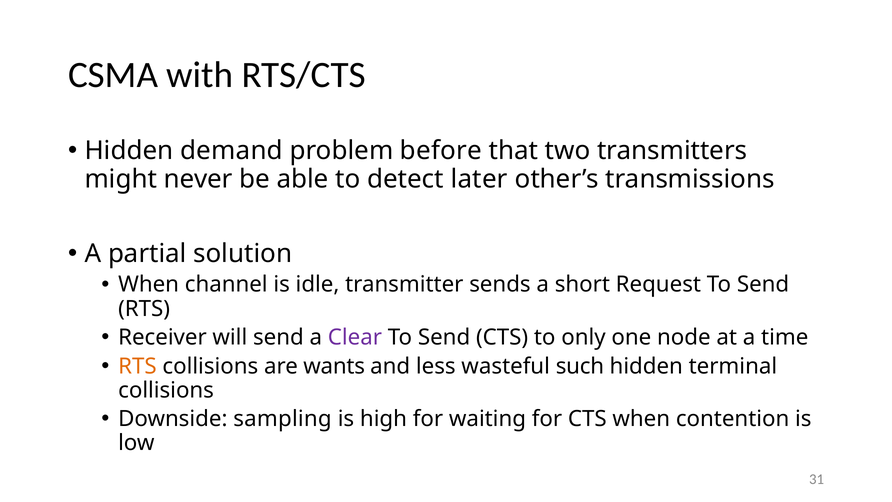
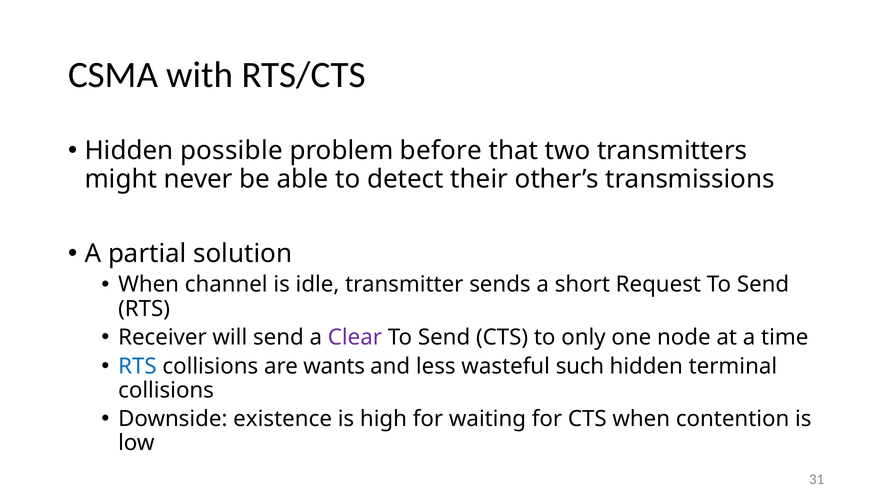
demand: demand -> possible
later: later -> their
RTS at (137, 366) colour: orange -> blue
sampling: sampling -> existence
